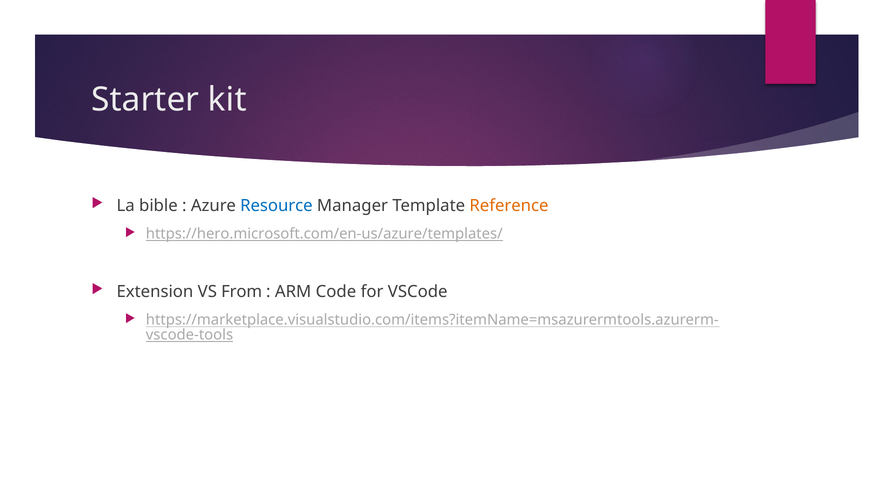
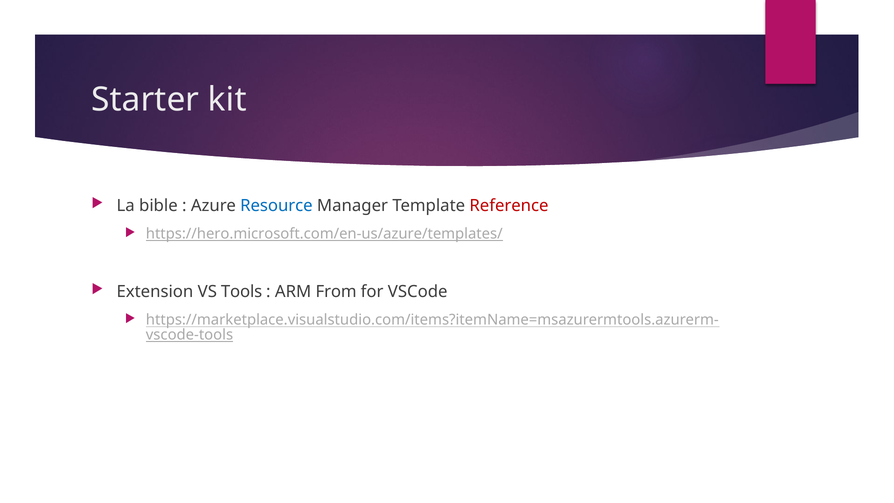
Reference colour: orange -> red
From: From -> Tools
Code: Code -> From
